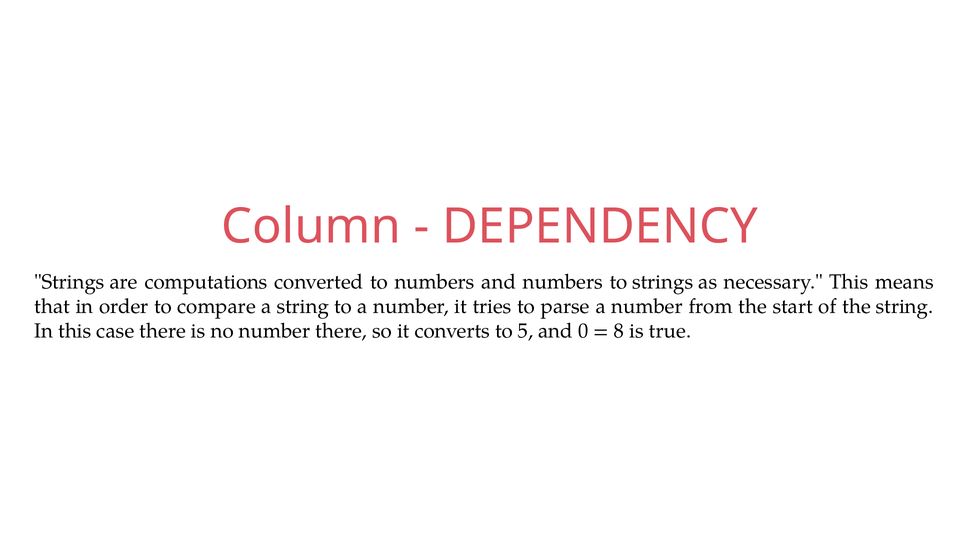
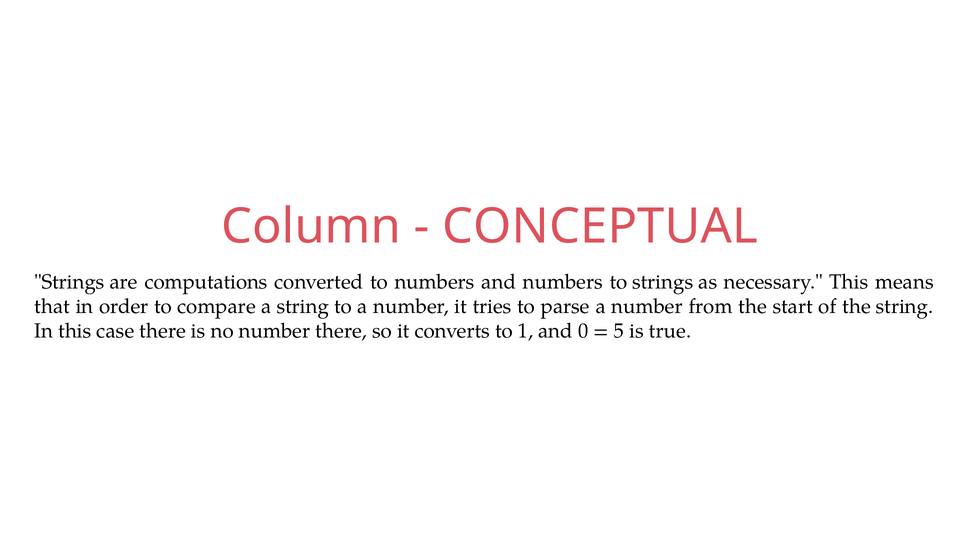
DEPENDENCY: DEPENDENCY -> CONCEPTUAL
5: 5 -> 1
8: 8 -> 5
